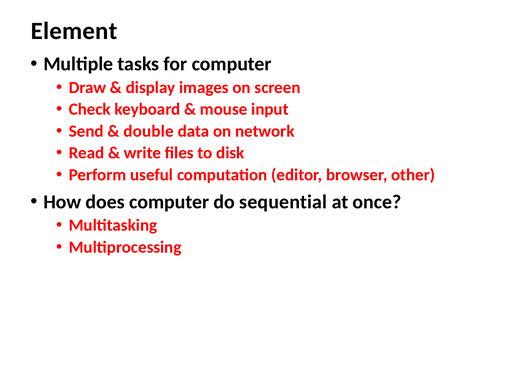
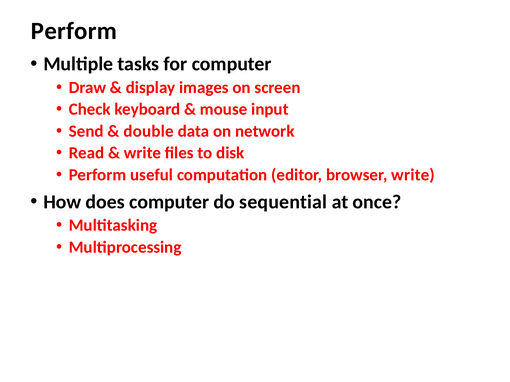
Element at (74, 31): Element -> Perform
browser other: other -> write
